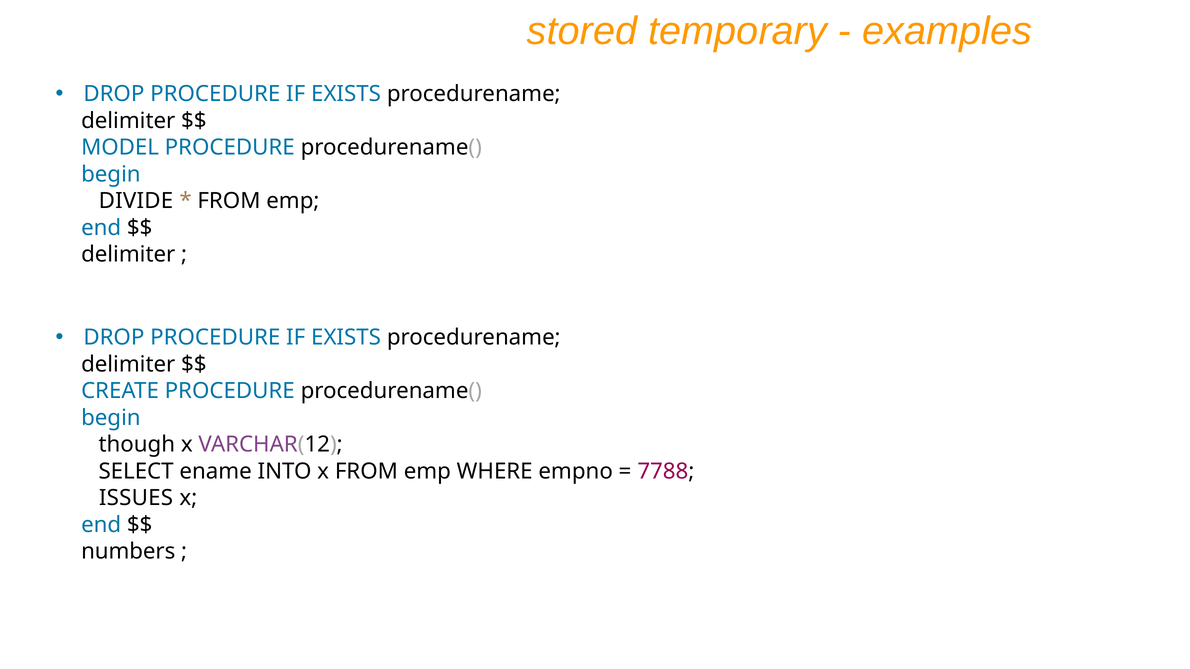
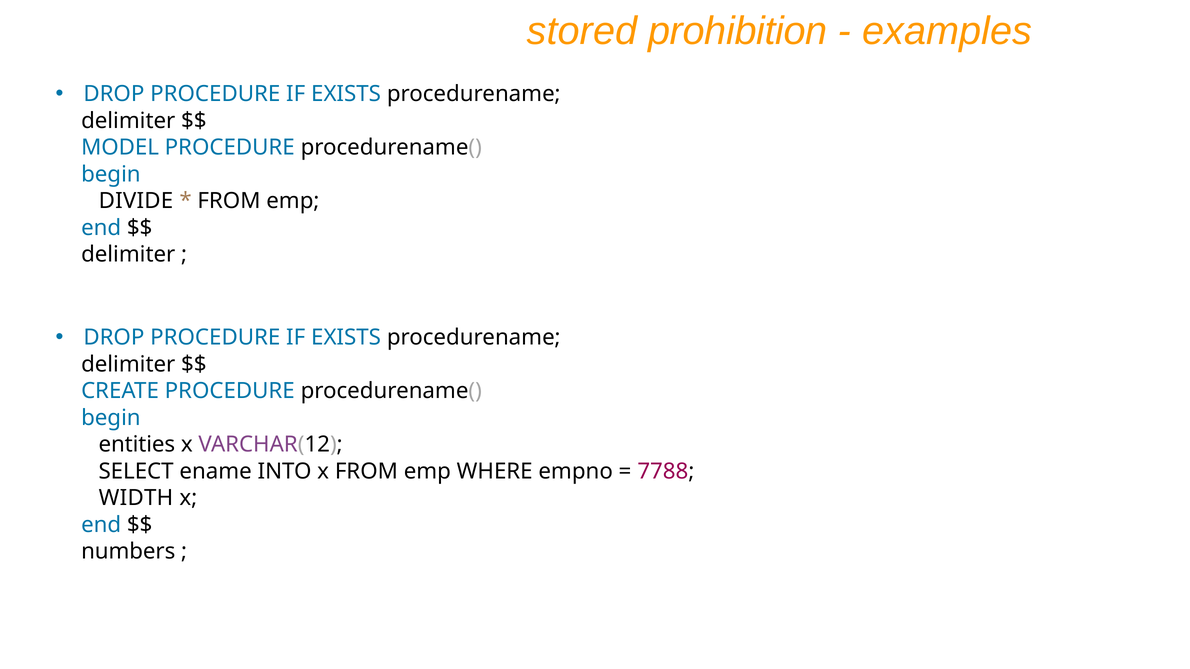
temporary: temporary -> prohibition
though: though -> entities
ISSUES: ISSUES -> WIDTH
